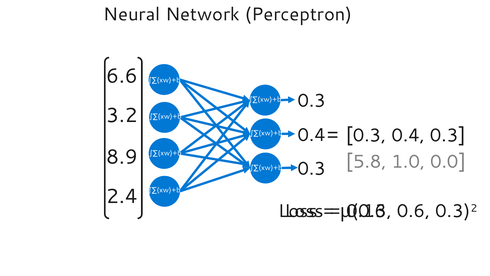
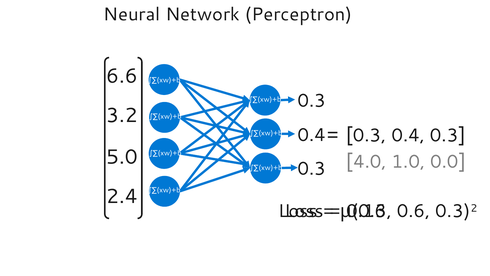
8.9: 8.9 -> 5.0
5.8: 5.8 -> 4.0
